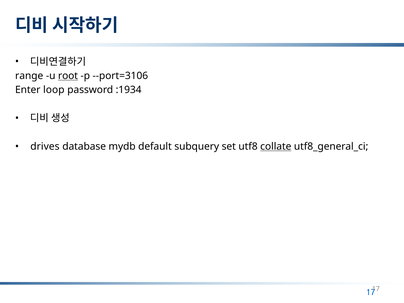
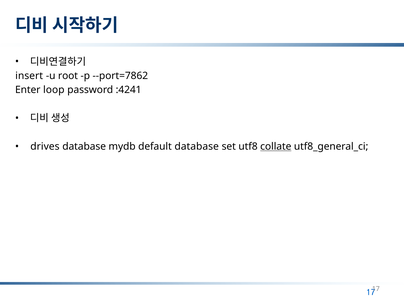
range: range -> insert
root underline: present -> none
--port=3106: --port=3106 -> --port=7862
:1934: :1934 -> :4241
default subquery: subquery -> database
